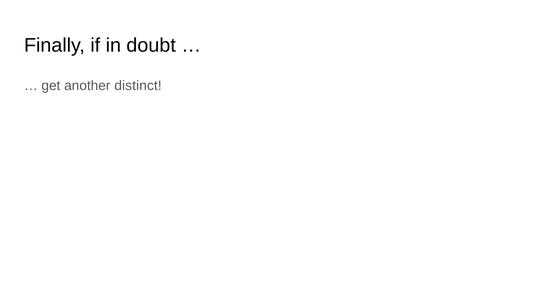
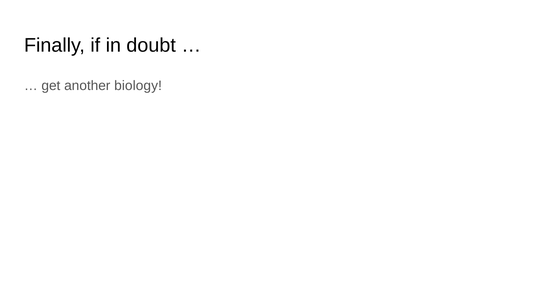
distinct: distinct -> biology
